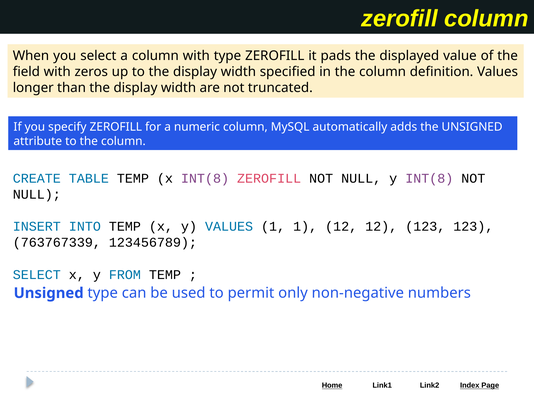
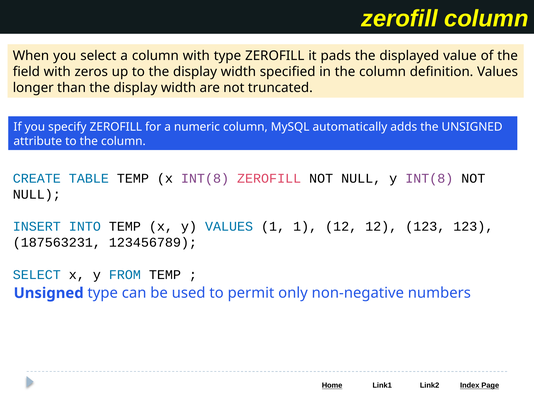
763767339: 763767339 -> 187563231
